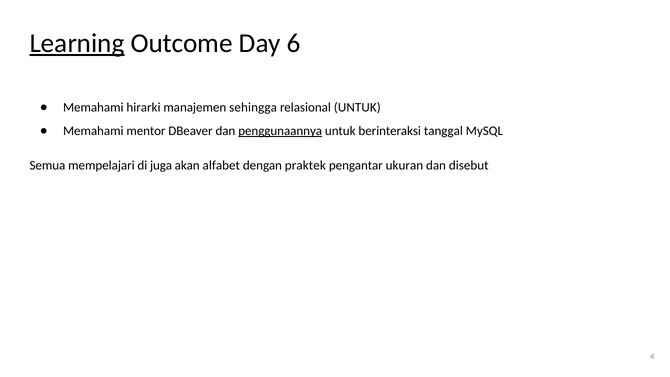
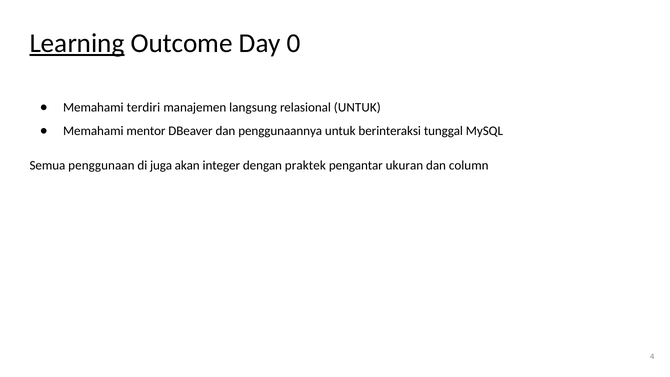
6: 6 -> 0
hirarki: hirarki -> terdiri
sehingga: sehingga -> langsung
penggunaannya underline: present -> none
tanggal: tanggal -> tunggal
mempelajari: mempelajari -> penggunaan
alfabet: alfabet -> integer
disebut: disebut -> column
